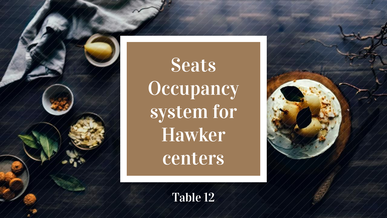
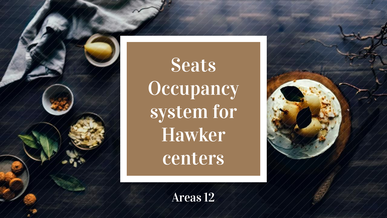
Table: Table -> Areas
